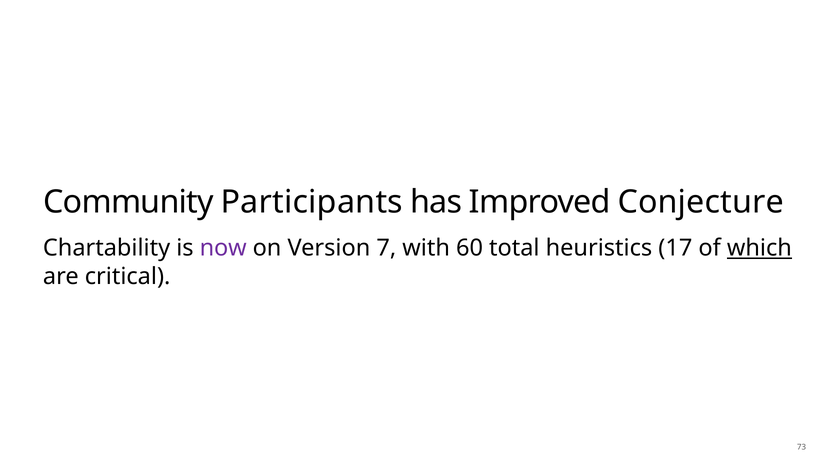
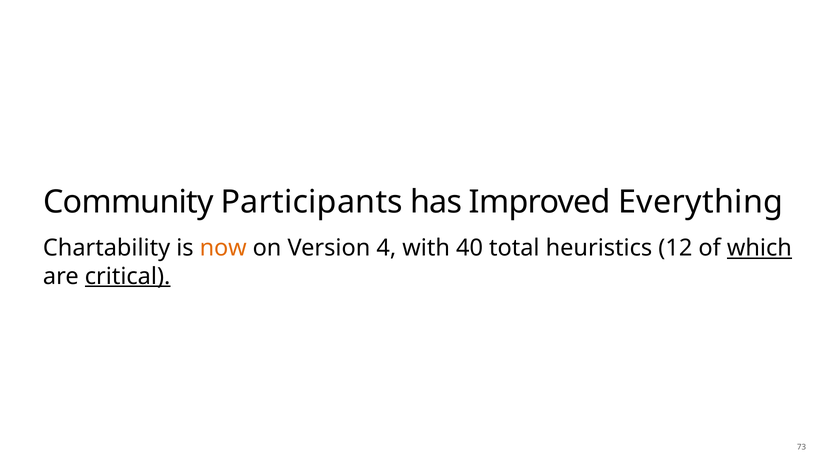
Conjecture: Conjecture -> Everything
now colour: purple -> orange
7: 7 -> 4
60: 60 -> 40
17: 17 -> 12
critical underline: none -> present
